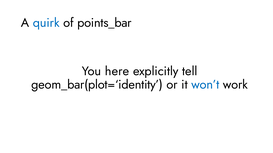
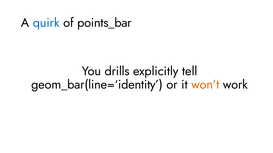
here: here -> drills
geom_bar(plot=‘identity: geom_bar(plot=‘identity -> geom_bar(line=‘identity
won’t colour: blue -> orange
